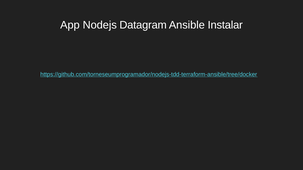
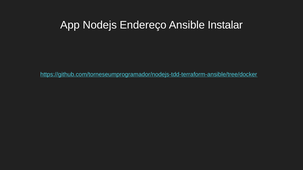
Datagram: Datagram -> Endereço
